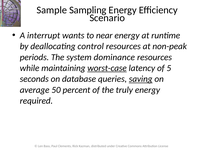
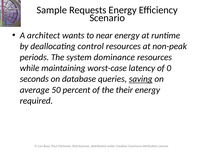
Sampling: Sampling -> Requests
interrupt: interrupt -> architect
worst-case underline: present -> none
5: 5 -> 0
truly: truly -> their
